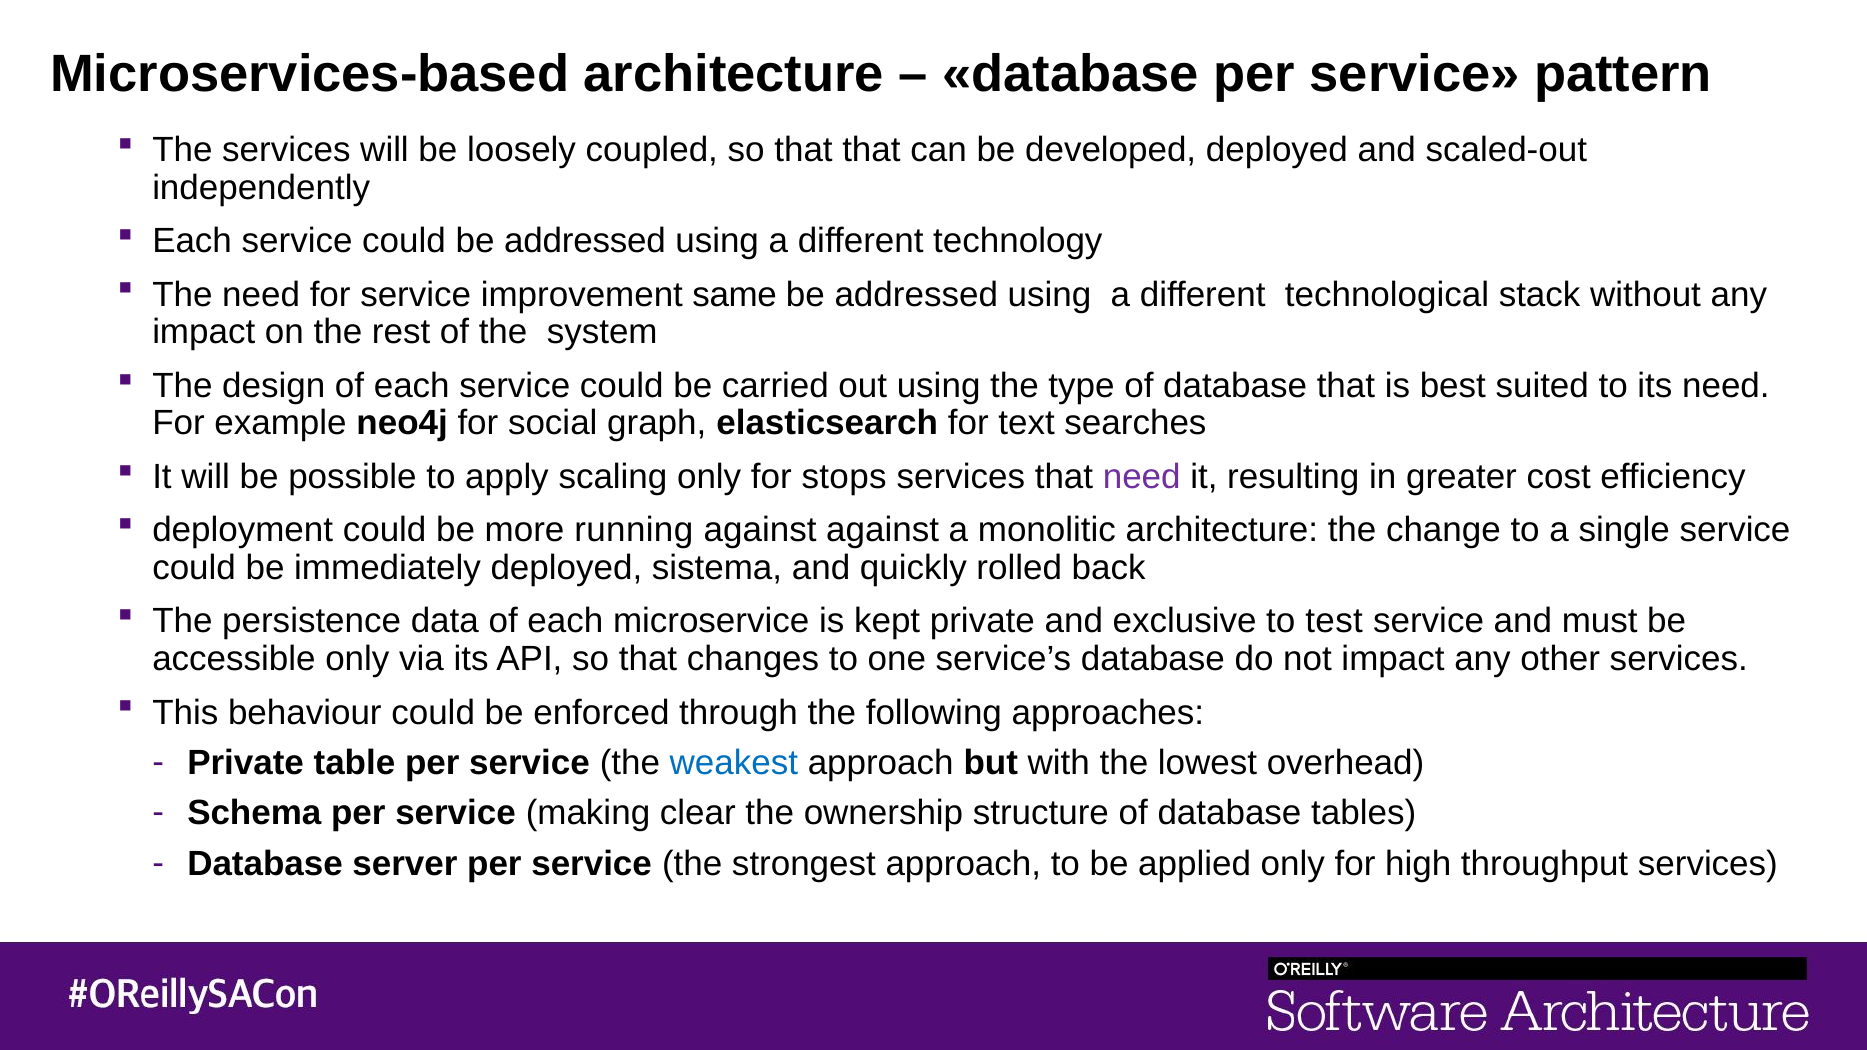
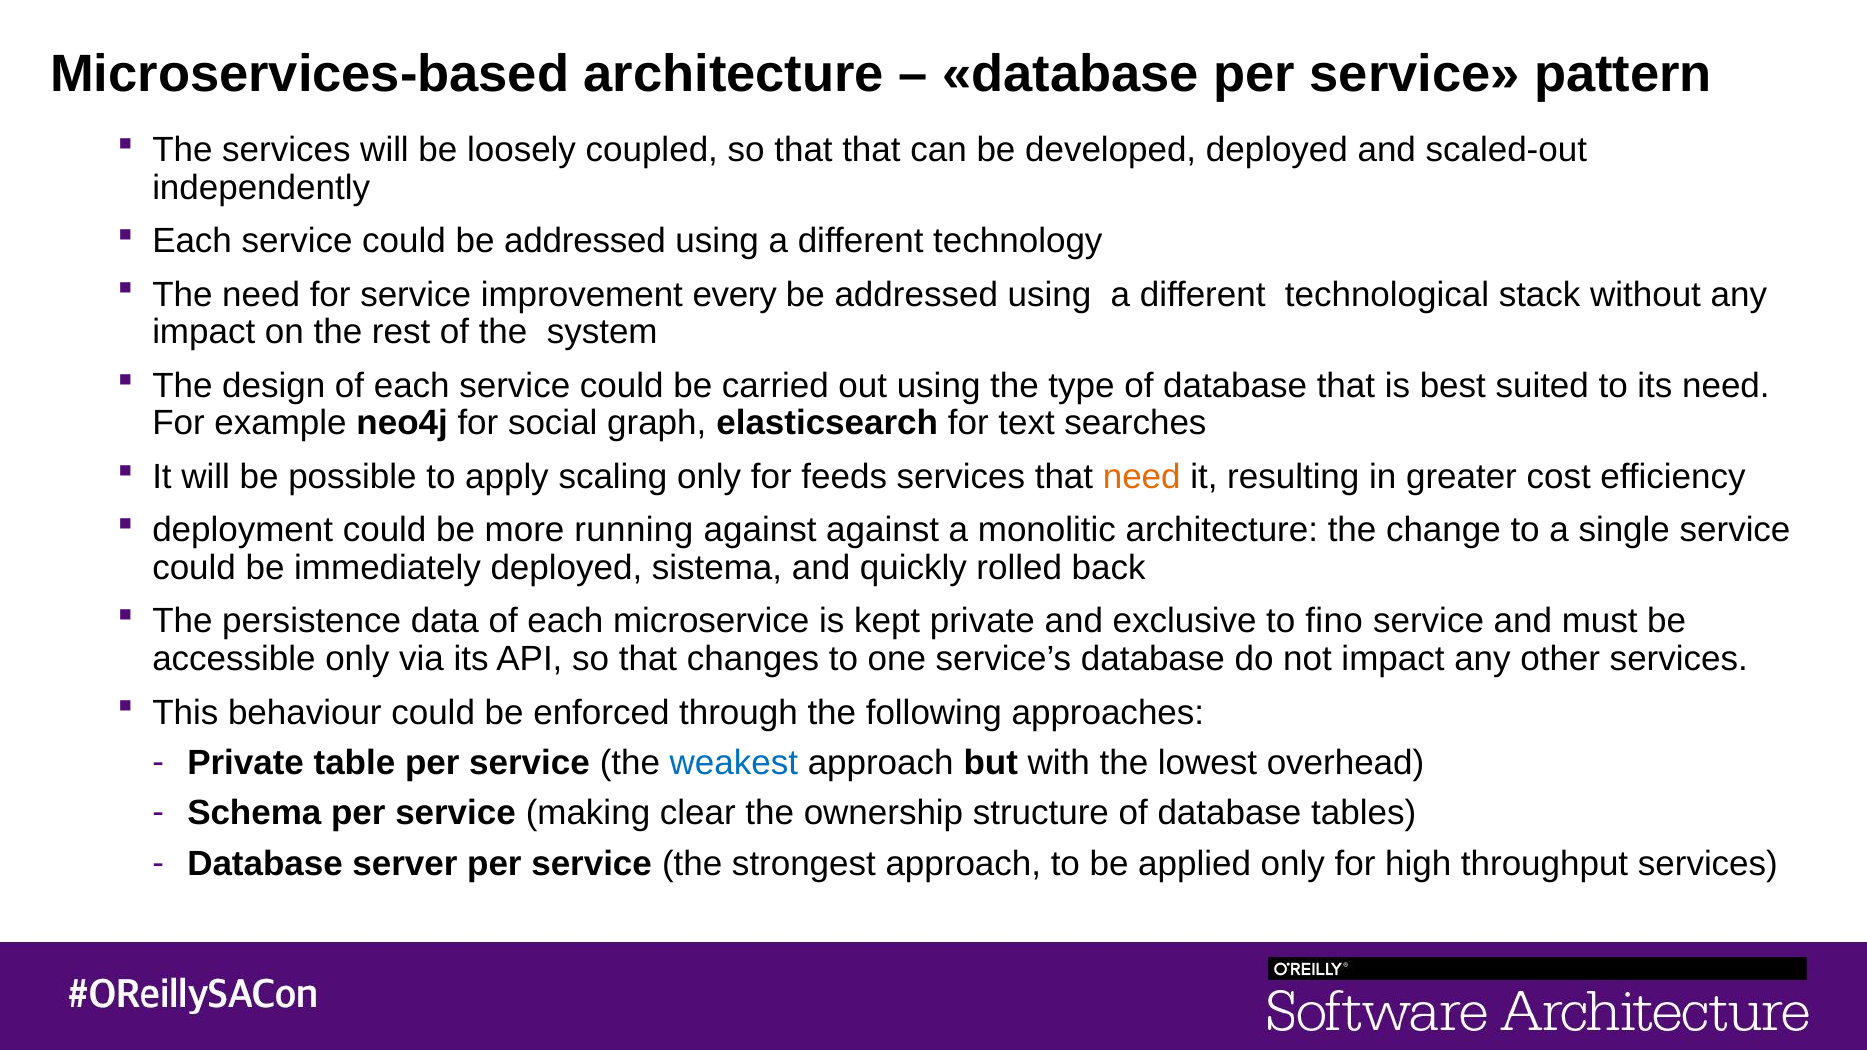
same: same -> every
stops: stops -> feeds
need at (1142, 477) colour: purple -> orange
test: test -> fino
